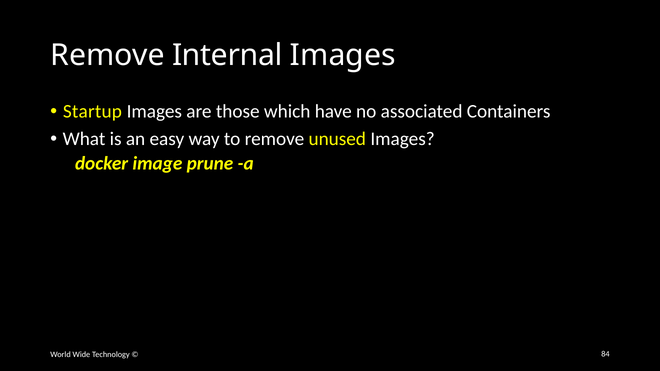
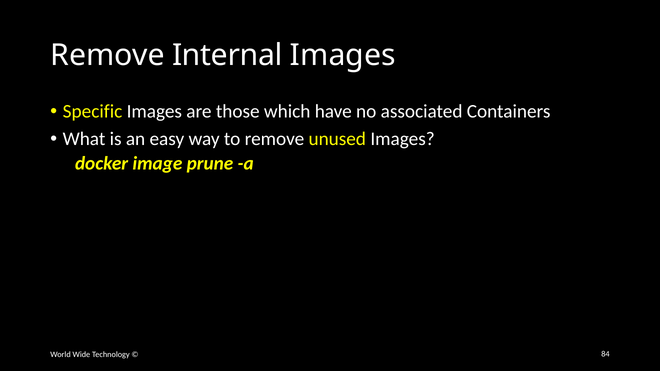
Startup: Startup -> Specific
